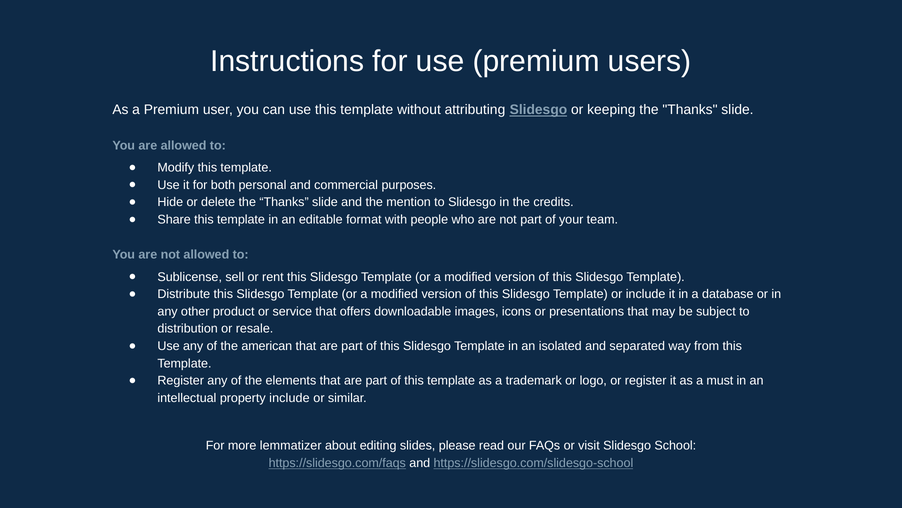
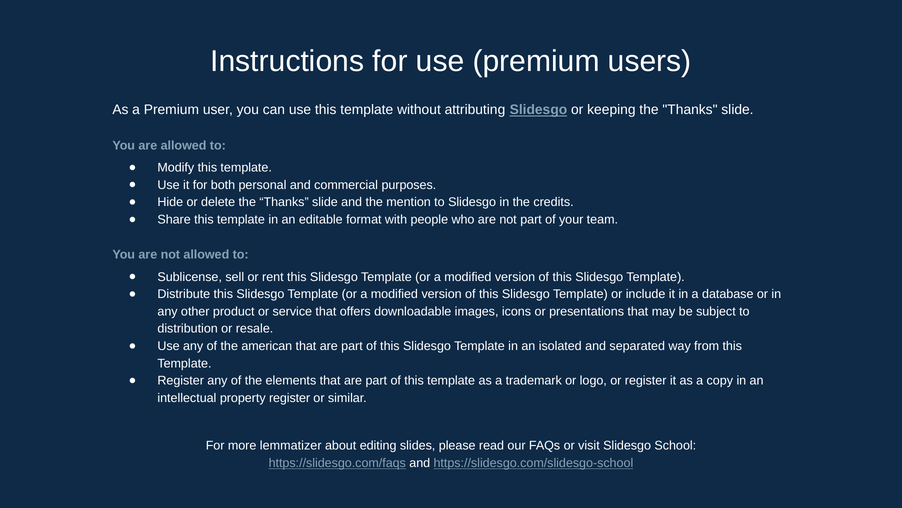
must: must -> copy
property include: include -> register
